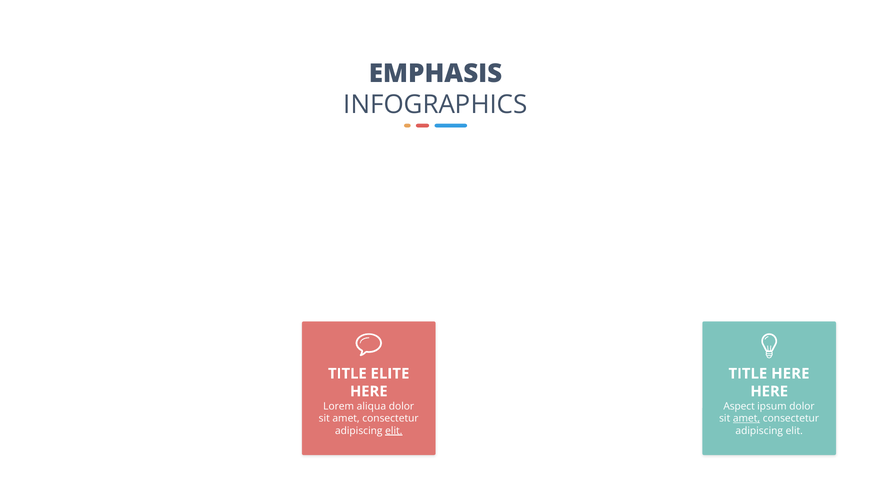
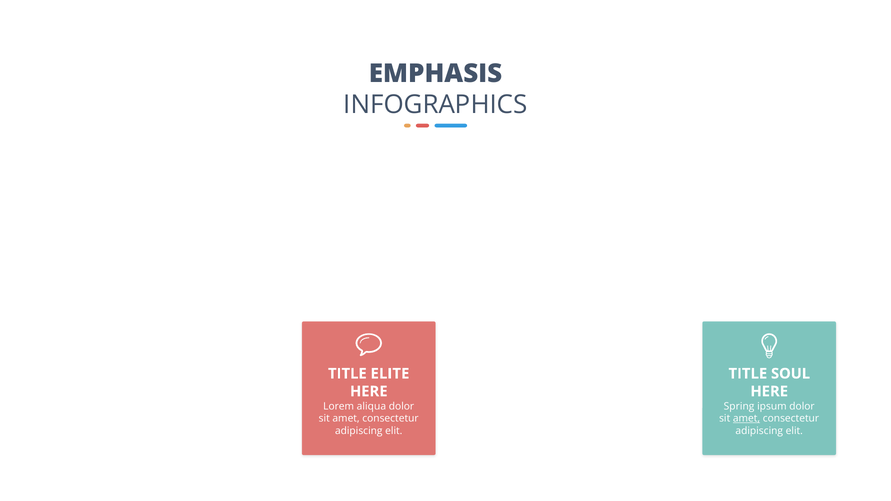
TITLE HERE: HERE -> SOUL
Aspect: Aspect -> Spring
elit at (394, 431) underline: present -> none
